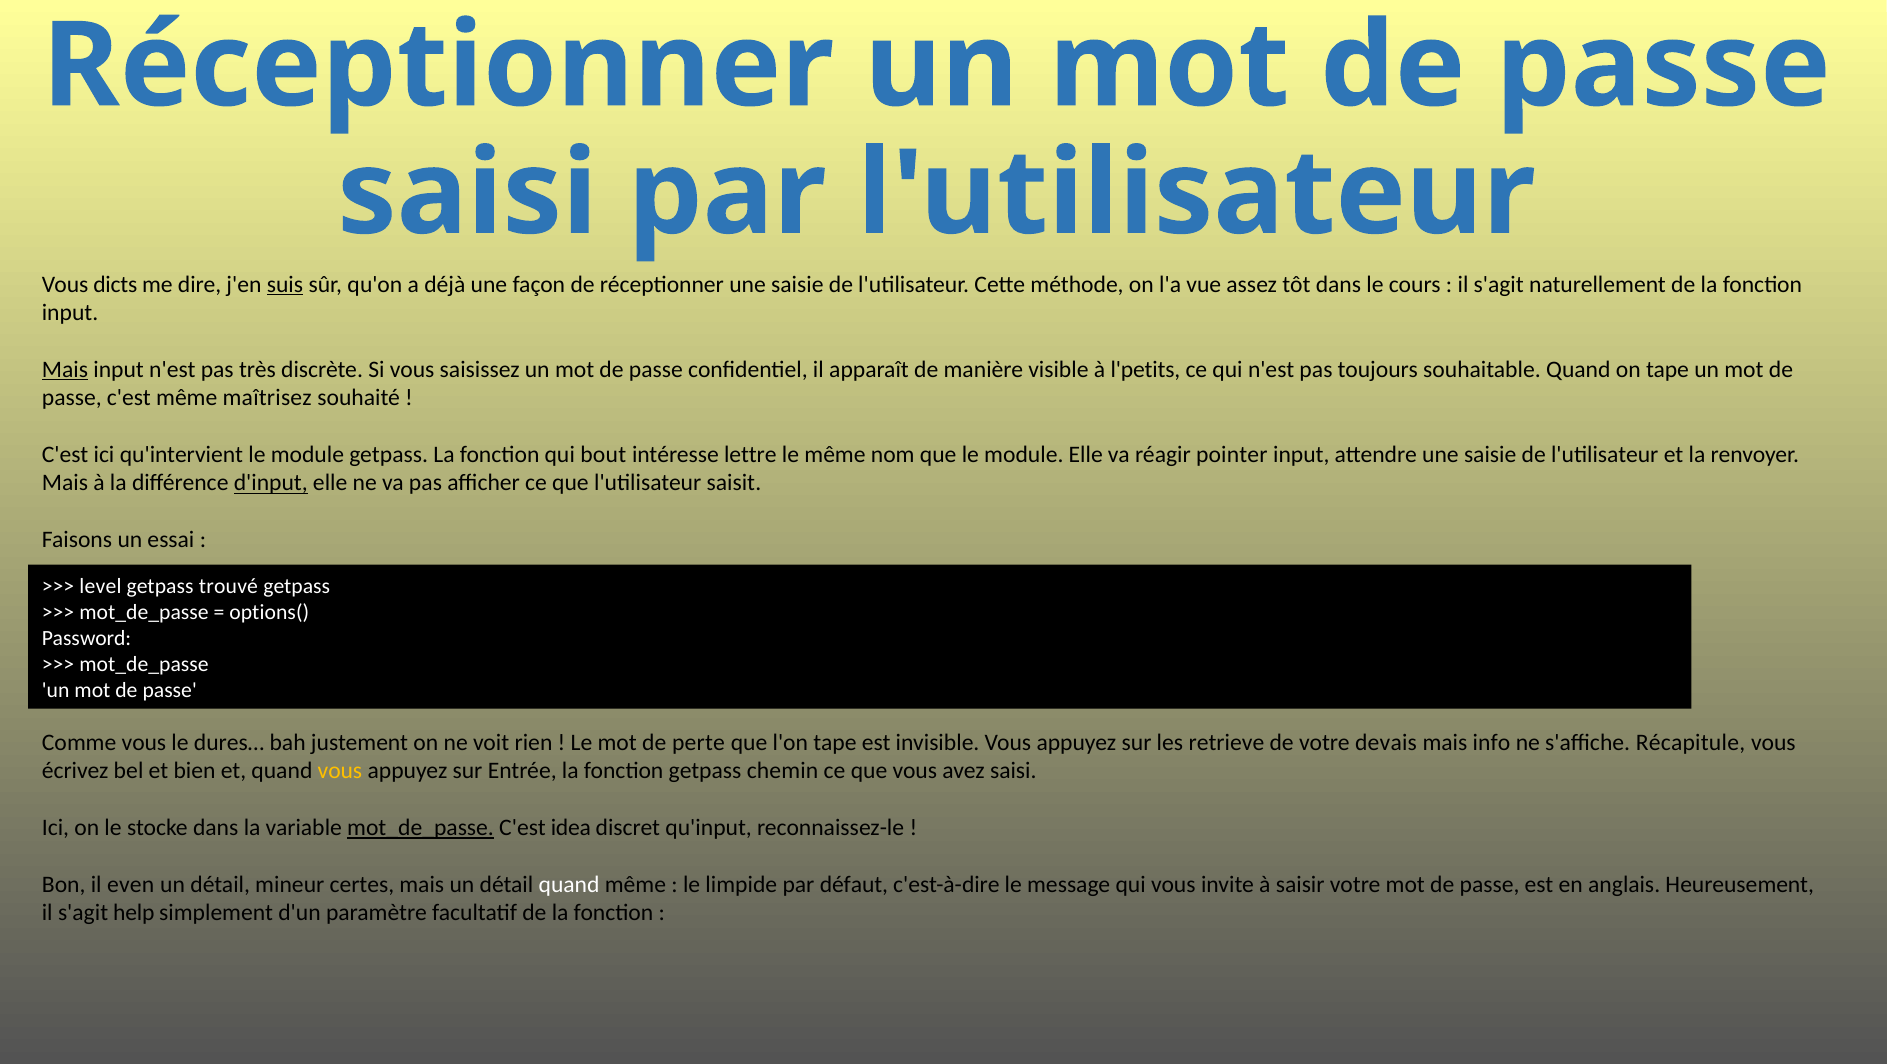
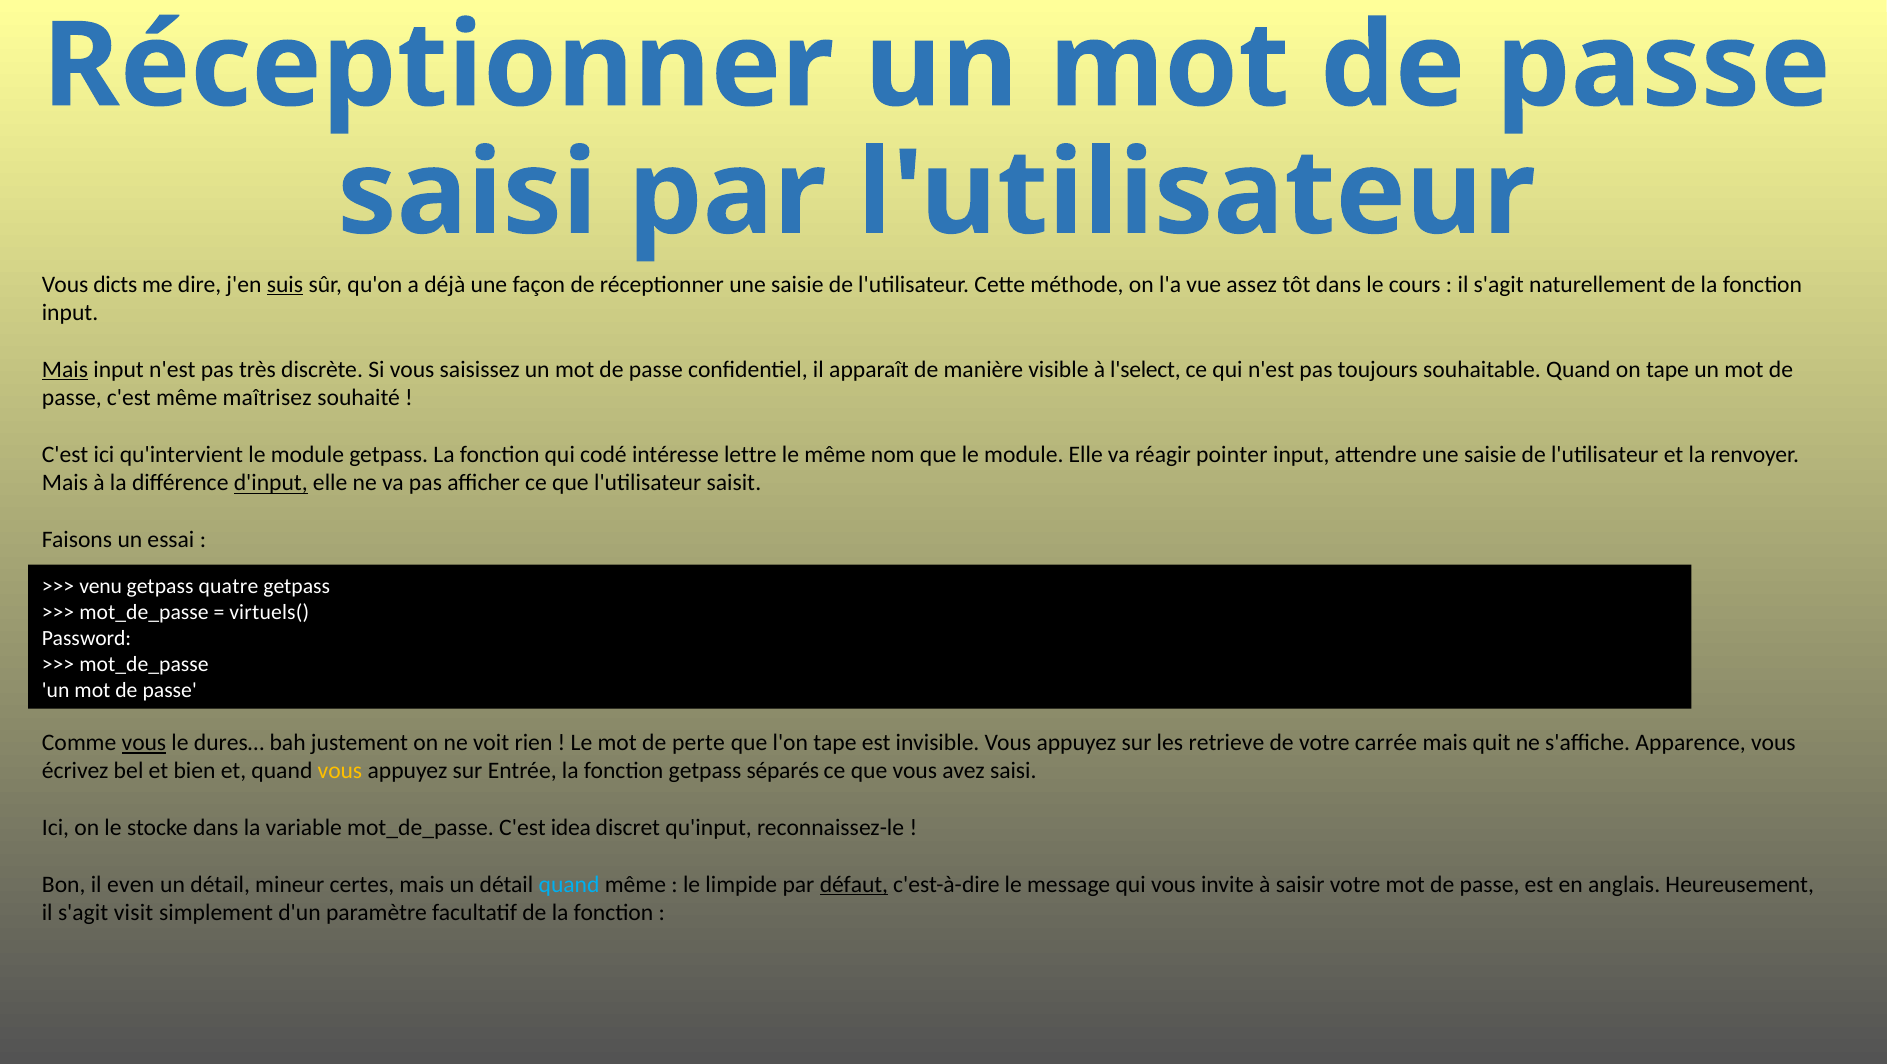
l'petits: l'petits -> l'select
bout: bout -> codé
level: level -> venu
trouvé: trouvé -> quatre
options(: options( -> virtuels(
vous at (144, 742) underline: none -> present
devais: devais -> carrée
info: info -> quit
Récapitule: Récapitule -> Apparence
chemin: chemin -> séparés
mot_de_passe at (421, 828) underline: present -> none
quand at (569, 884) colour: white -> light blue
défaut underline: none -> present
help: help -> visit
